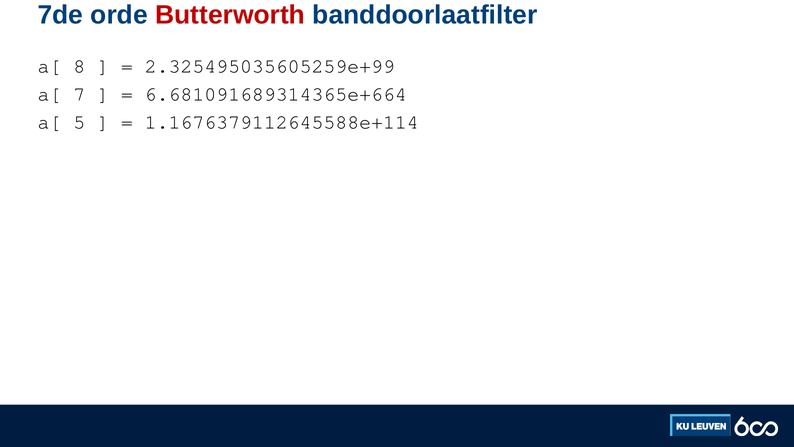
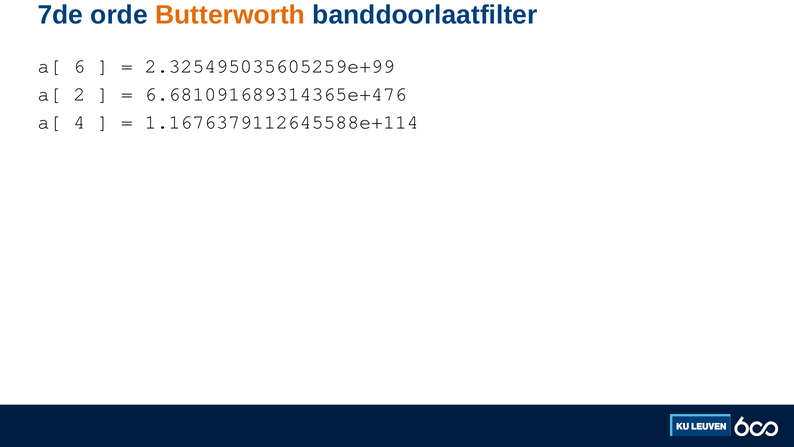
Butterworth colour: red -> orange
8: 8 -> 6
7: 7 -> 2
6.681091689314365e+664: 6.681091689314365e+664 -> 6.681091689314365e+476
5: 5 -> 4
